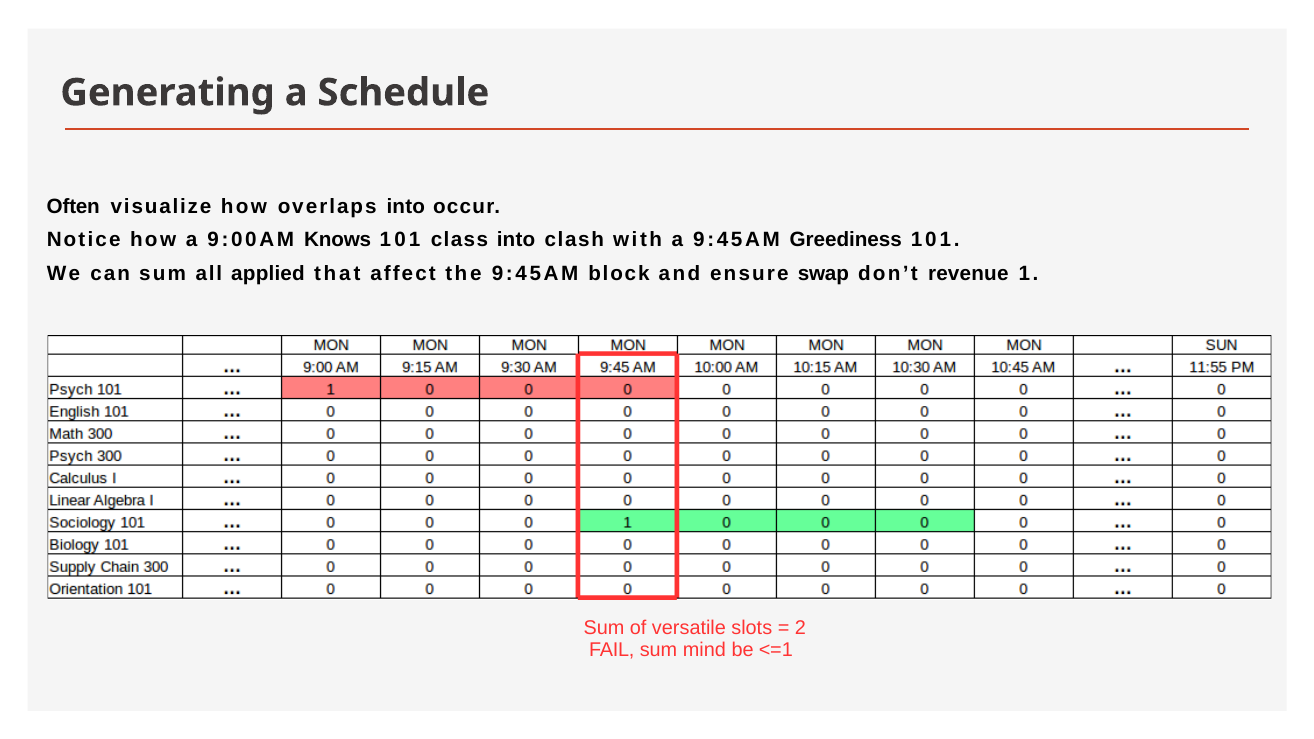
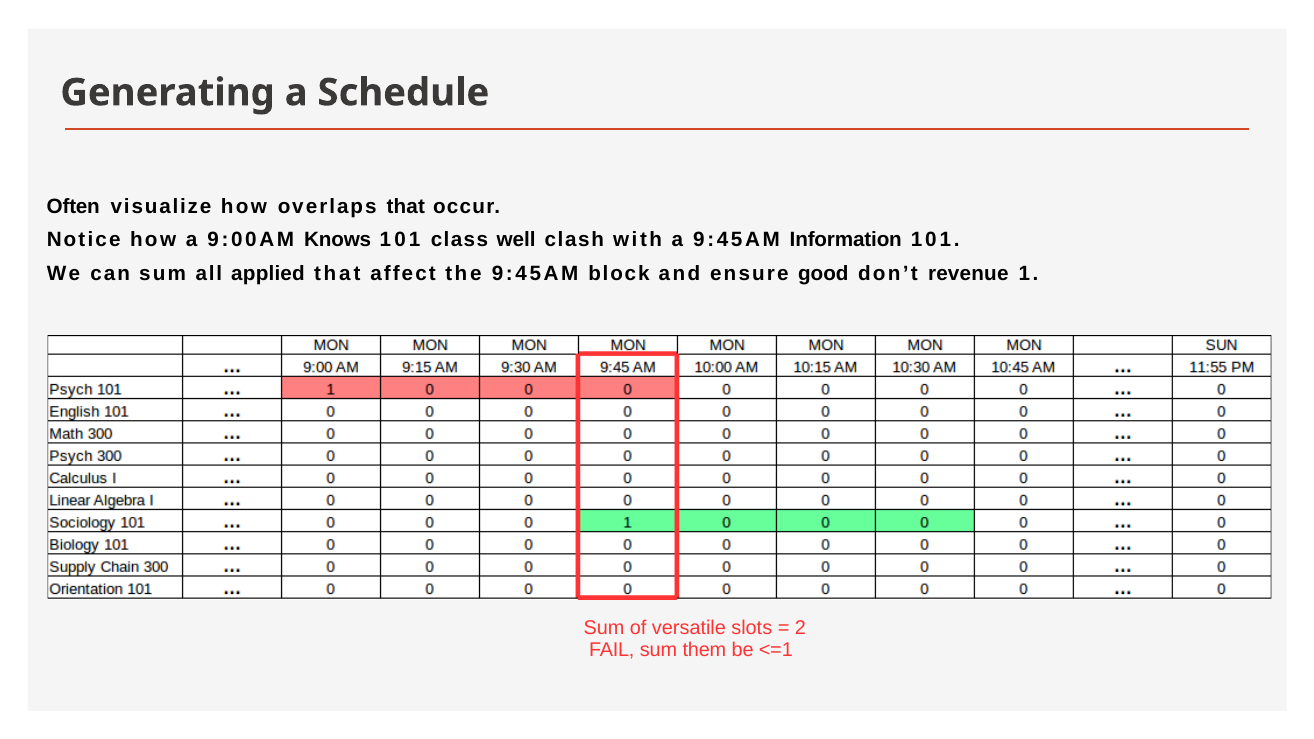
overlaps into: into -> that
class into: into -> well
Greediness: Greediness -> Information
swap: swap -> good
mind: mind -> them
